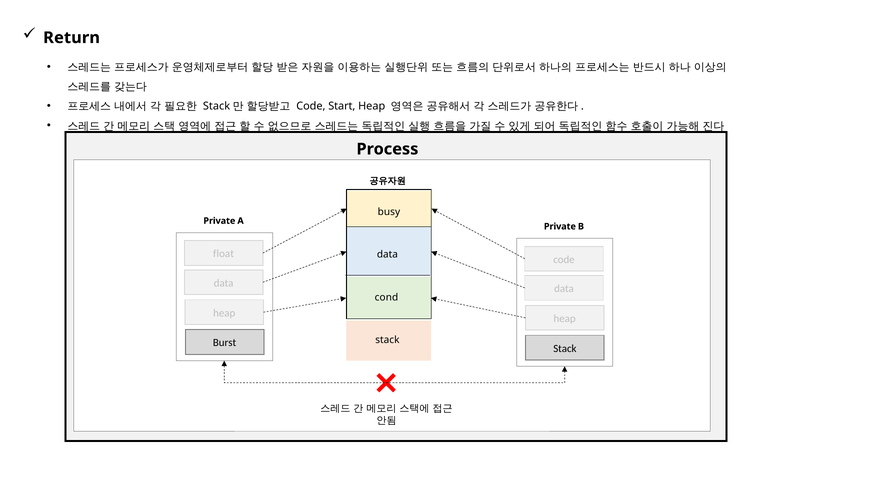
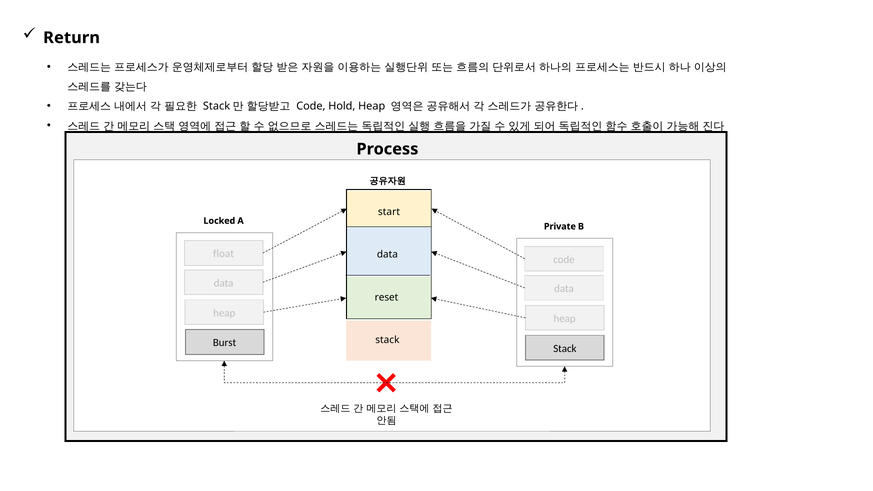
Start: Start -> Hold
busy: busy -> start
Private at (219, 221): Private -> Locked
cond: cond -> reset
